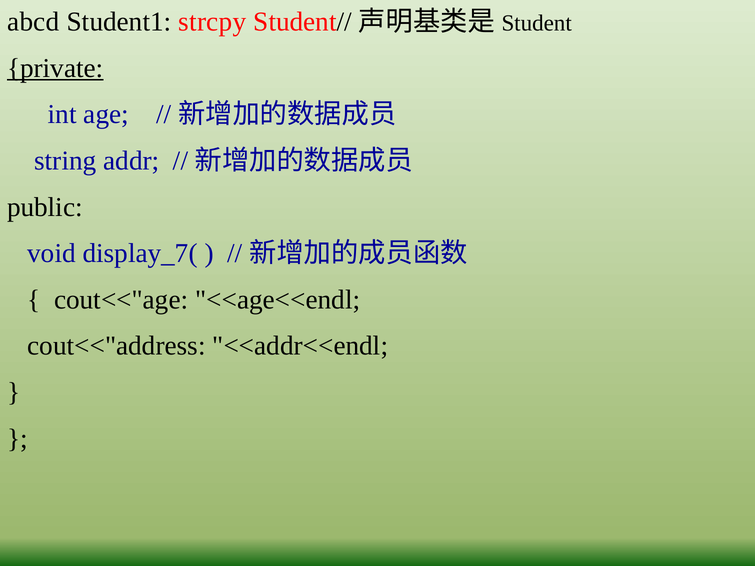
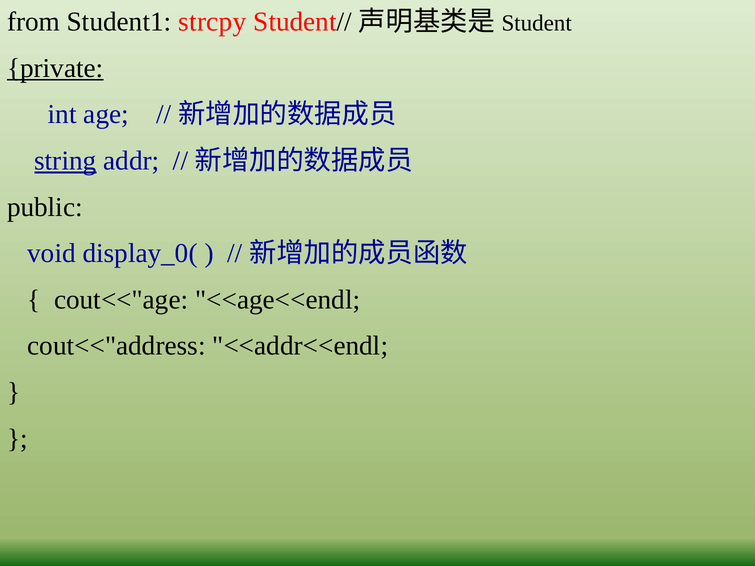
abcd: abcd -> from
string underline: none -> present
display_7(: display_7( -> display_0(
